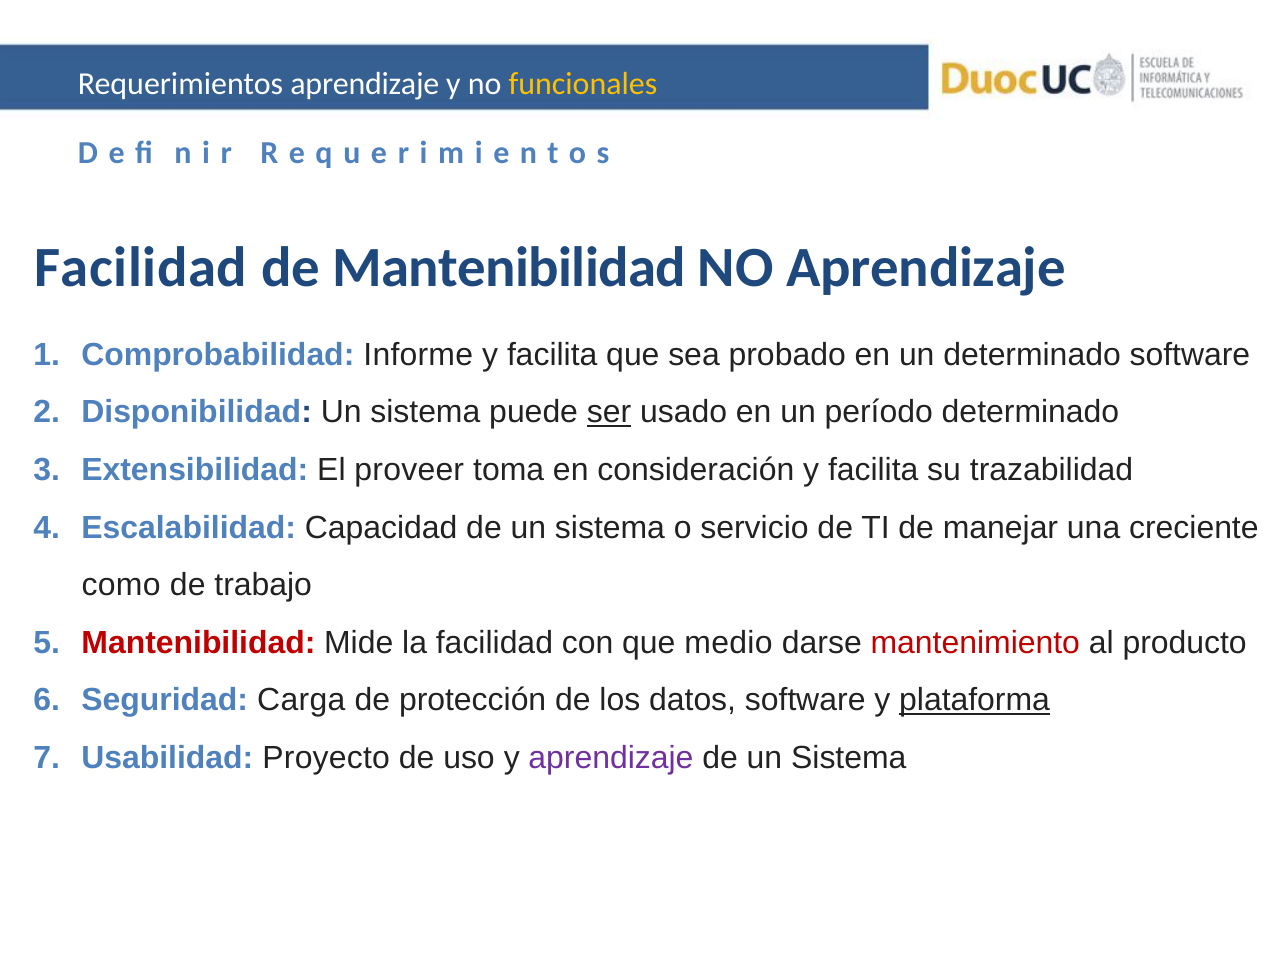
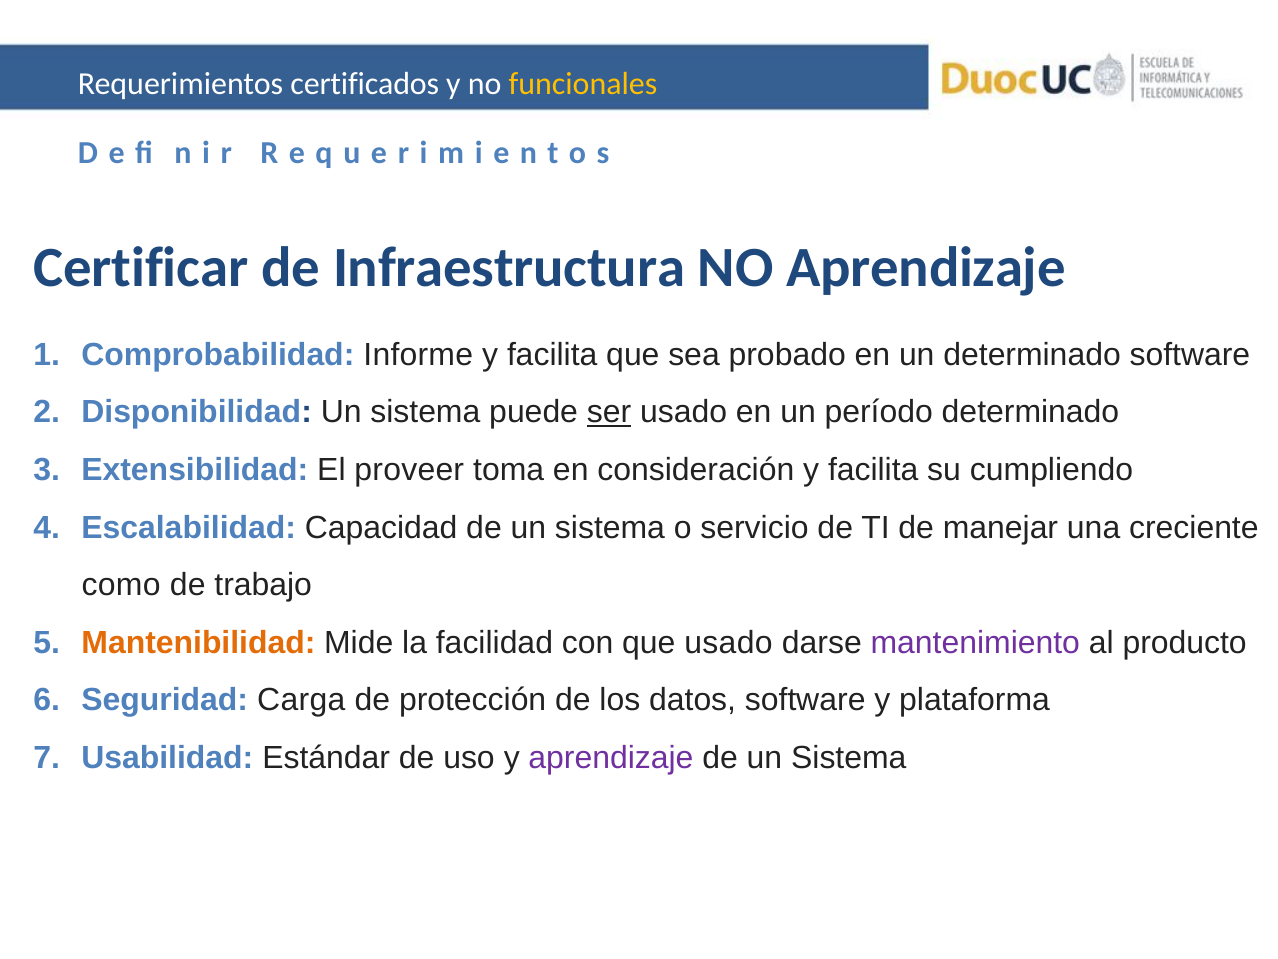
Requerimientos aprendizaje: aprendizaje -> certificados
Facilidad at (141, 267): Facilidad -> Certificar
de Mantenibilidad: Mantenibilidad -> Infraestructura
trazabilidad: trazabilidad -> cumpliendo
Mantenibilidad at (198, 642) colour: red -> orange
que medio: medio -> usado
mantenimiento colour: red -> purple
plataforma underline: present -> none
Proyecto: Proyecto -> Estándar
